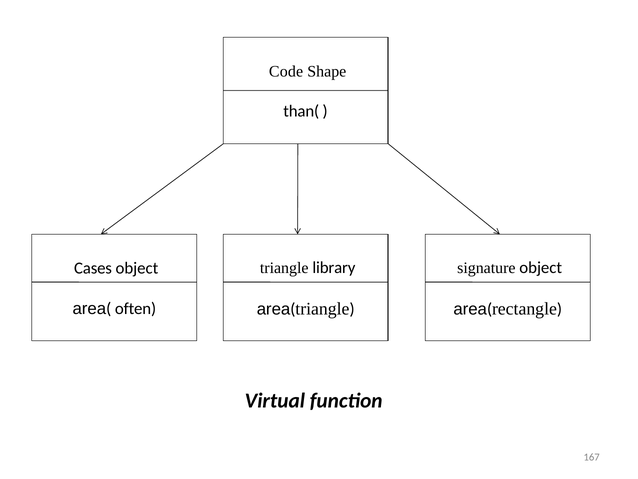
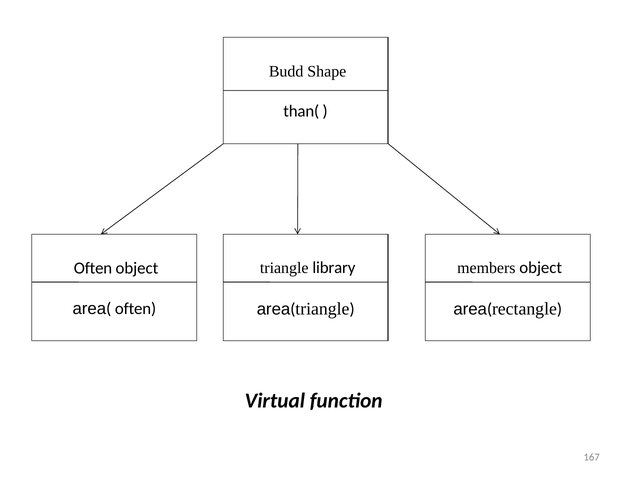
Code: Code -> Budd
signature: signature -> members
Cases at (93, 268): Cases -> Often
